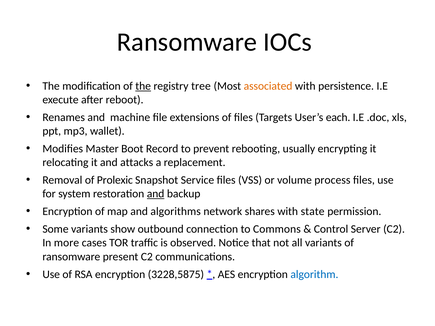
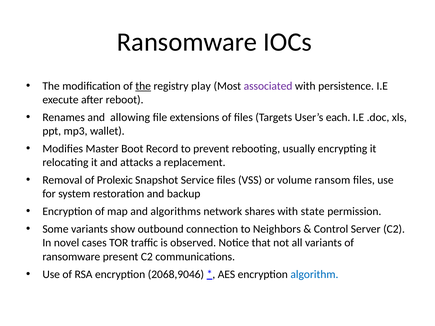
tree: tree -> play
associated colour: orange -> purple
machine: machine -> allowing
process: process -> ransom
and at (156, 194) underline: present -> none
Commons: Commons -> Neighbors
more: more -> novel
3228,5875: 3228,5875 -> 2068,9046
